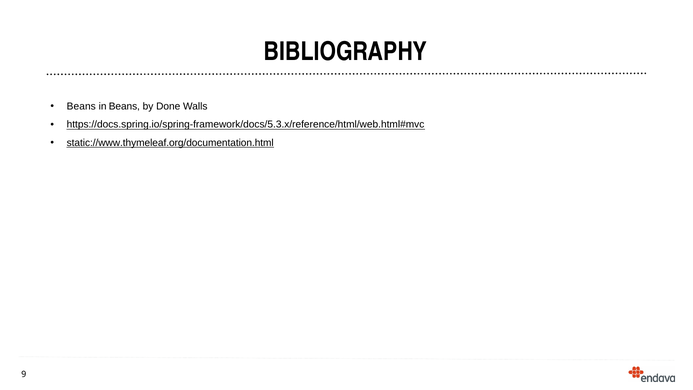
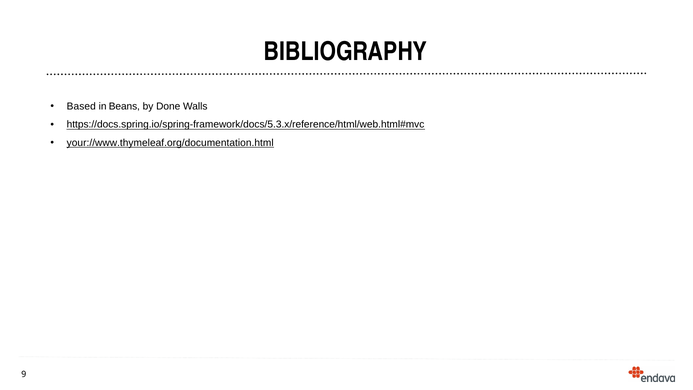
Beans at (81, 106): Beans -> Based
static://www.thymeleaf.org/documentation.html: static://www.thymeleaf.org/documentation.html -> your://www.thymeleaf.org/documentation.html
